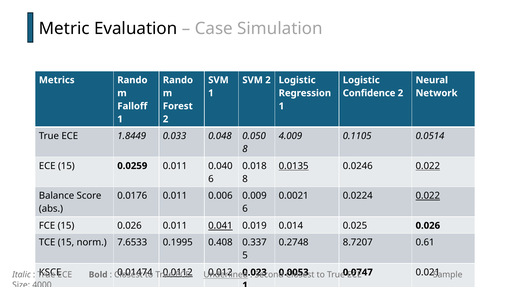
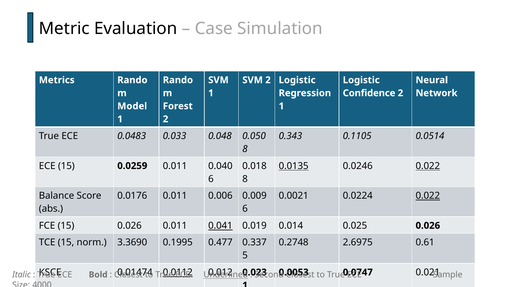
Falloff: Falloff -> Model
1.8449: 1.8449 -> 0.0483
4.009: 4.009 -> 0.343
7.6533: 7.6533 -> 3.3690
0.408: 0.408 -> 0.477
8.7207: 8.7207 -> 2.6975
